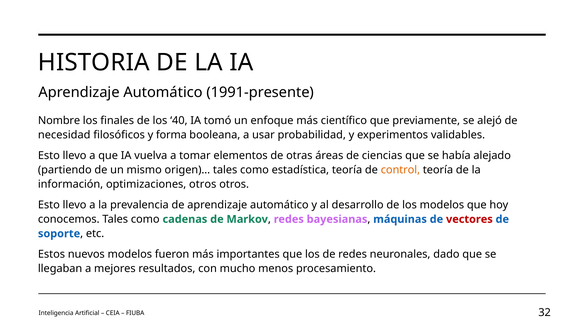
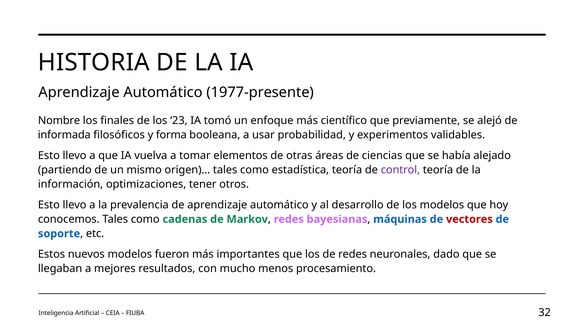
1991-presente: 1991-presente -> 1977-presente
40: 40 -> 23
necesidad: necesidad -> informada
control colour: orange -> purple
optimizaciones otros: otros -> tener
